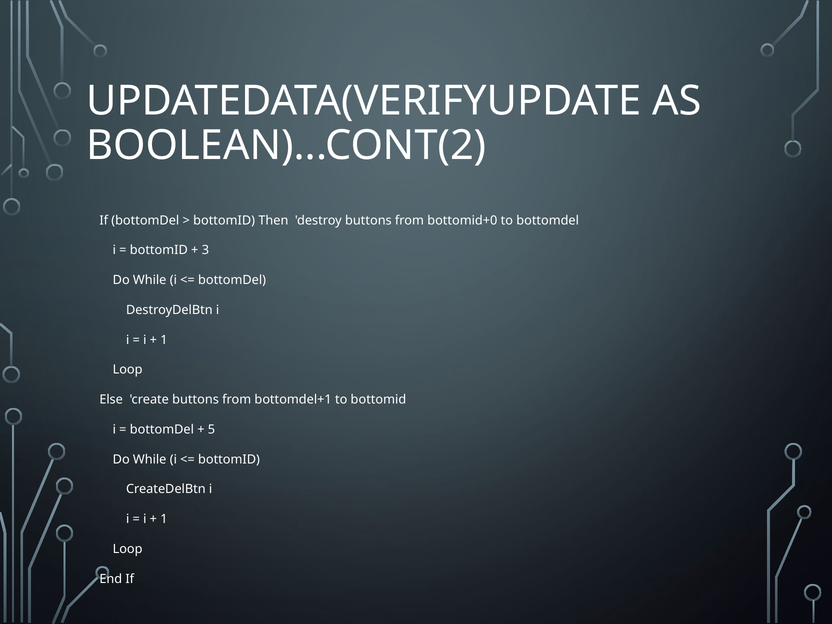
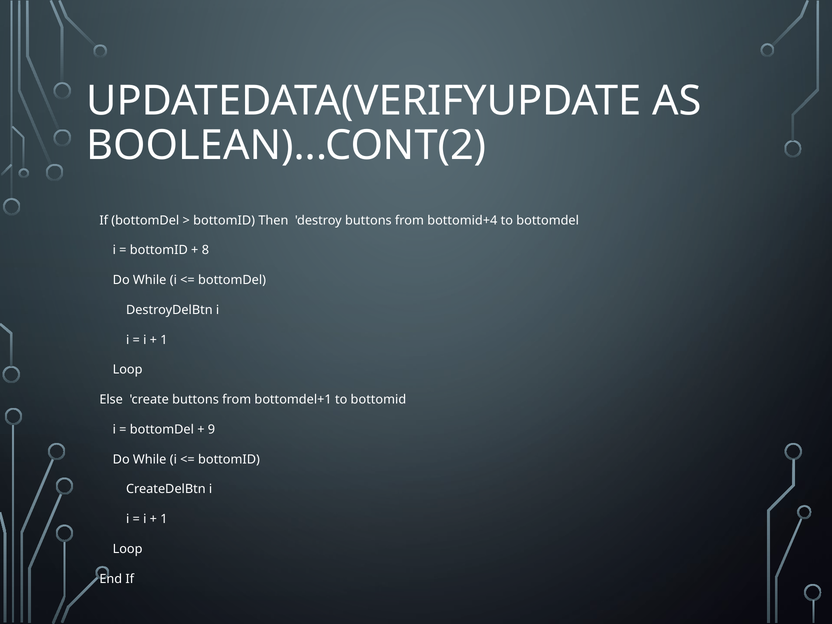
bottomid+0: bottomid+0 -> bottomid+4
3: 3 -> 8
5: 5 -> 9
